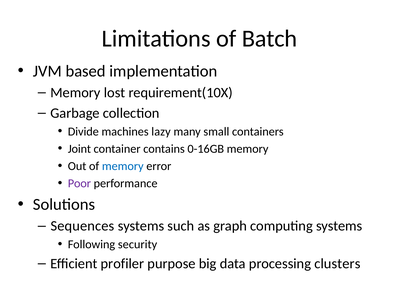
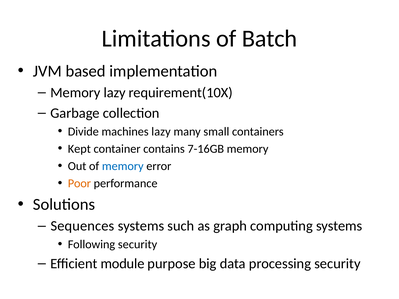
Memory lost: lost -> lazy
Joint: Joint -> Kept
0-16GB: 0-16GB -> 7-16GB
Poor colour: purple -> orange
profiler: profiler -> module
processing clusters: clusters -> security
